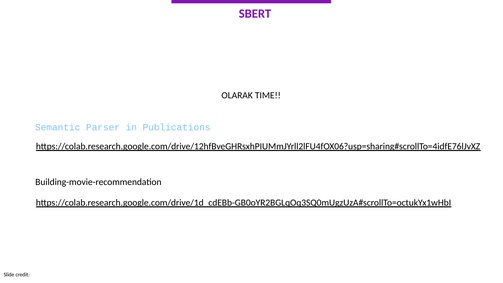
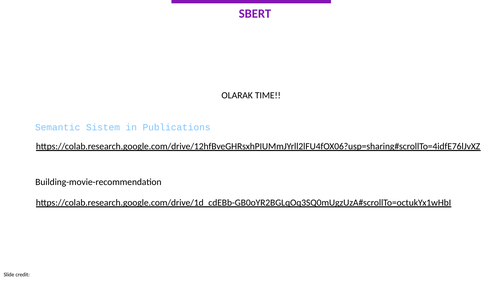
Parser: Parser -> Sistem
